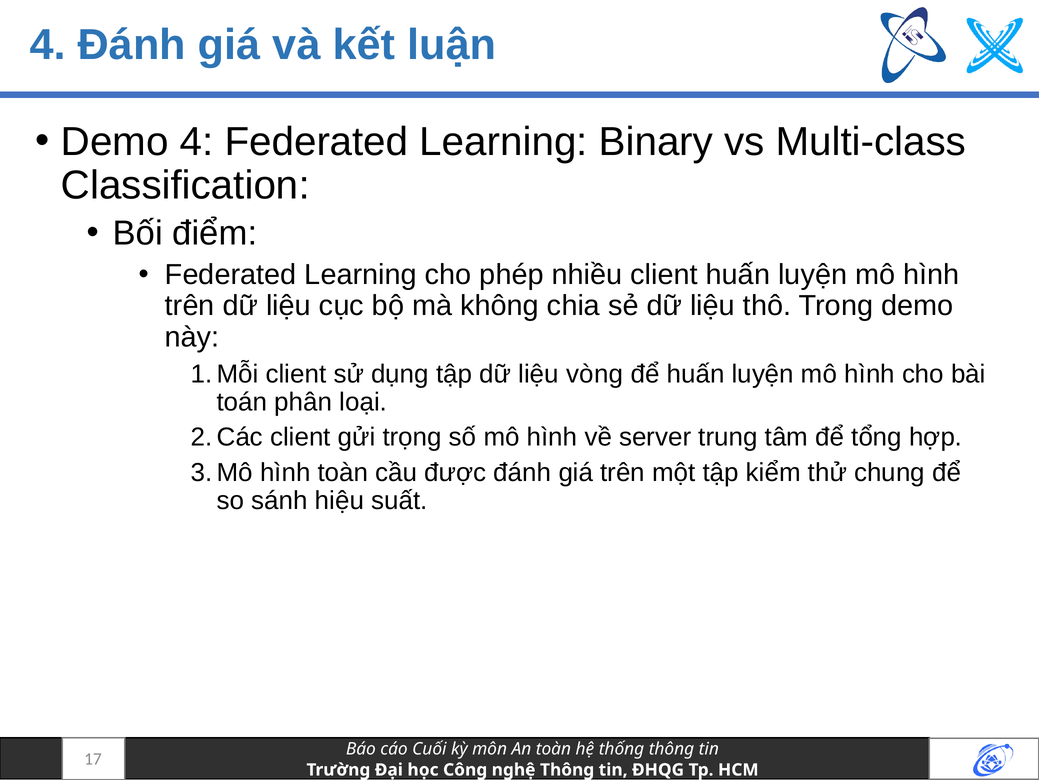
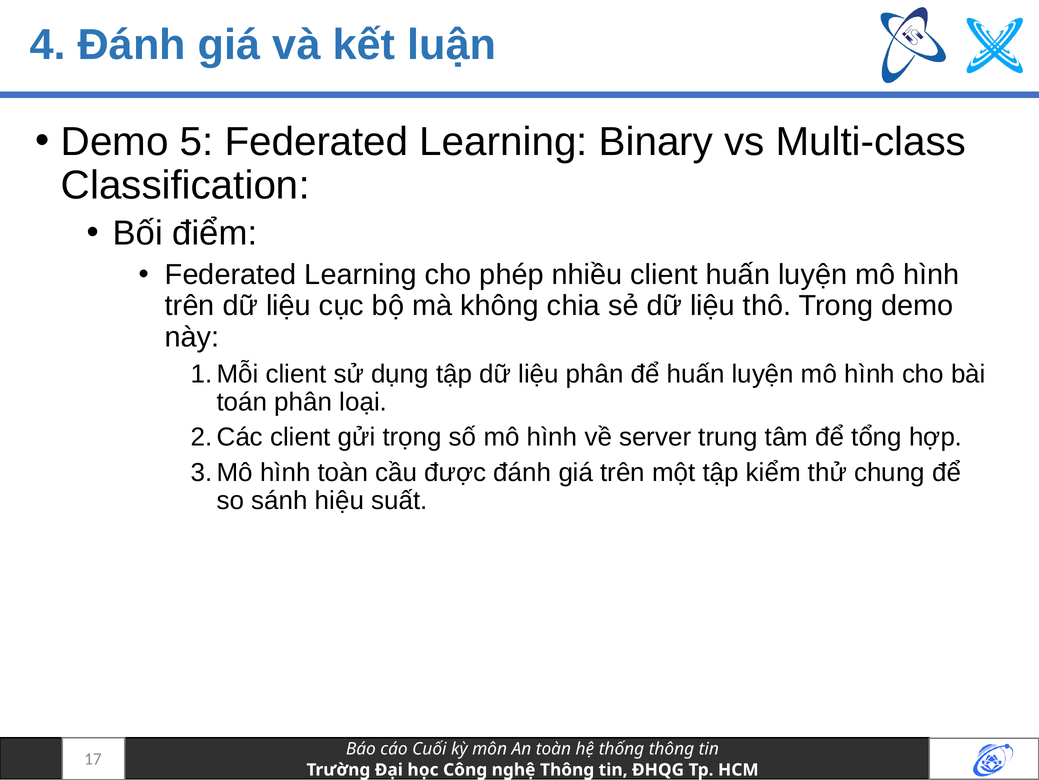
Demo 4: 4 -> 5
liệu vòng: vòng -> phân
